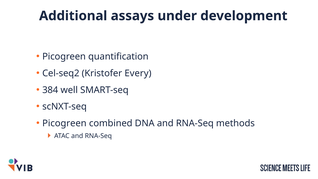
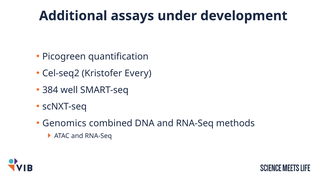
Picogreen at (64, 123): Picogreen -> Genomics
